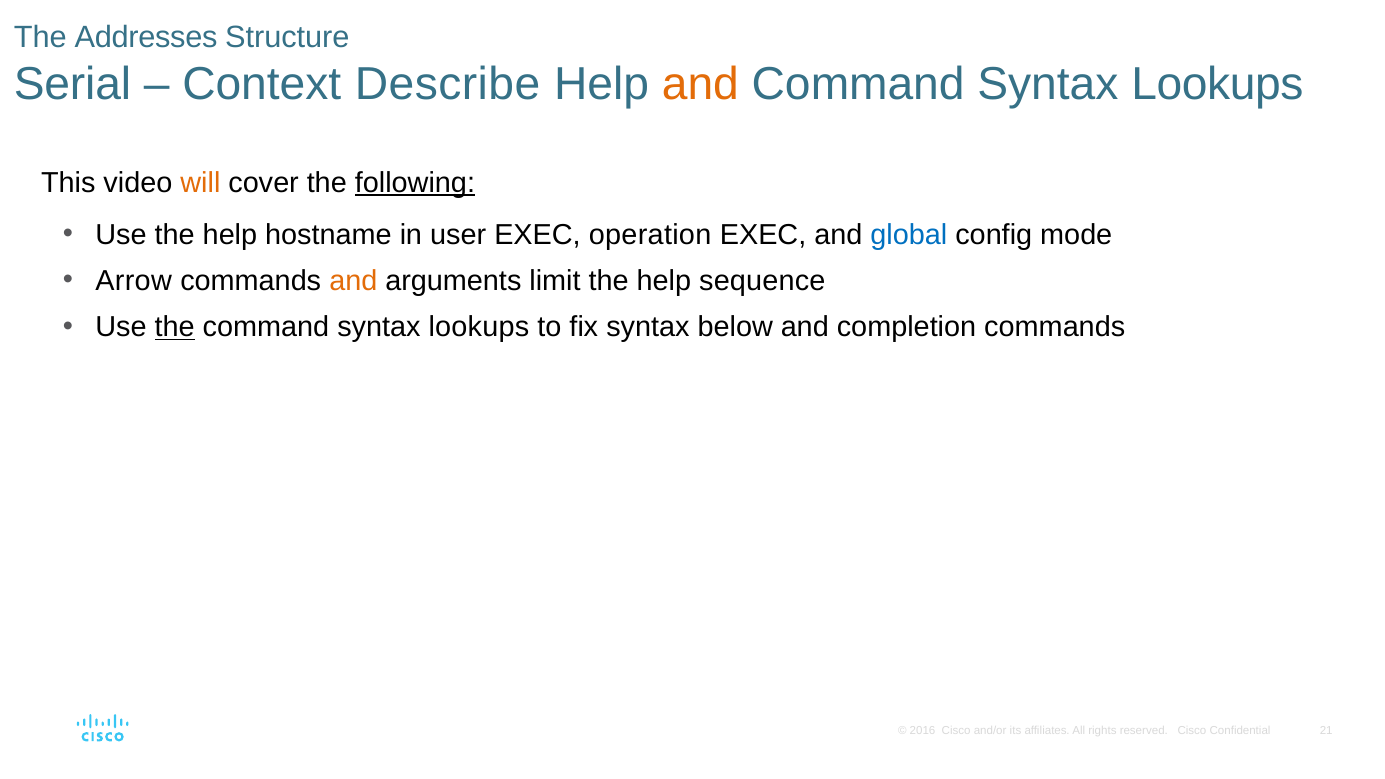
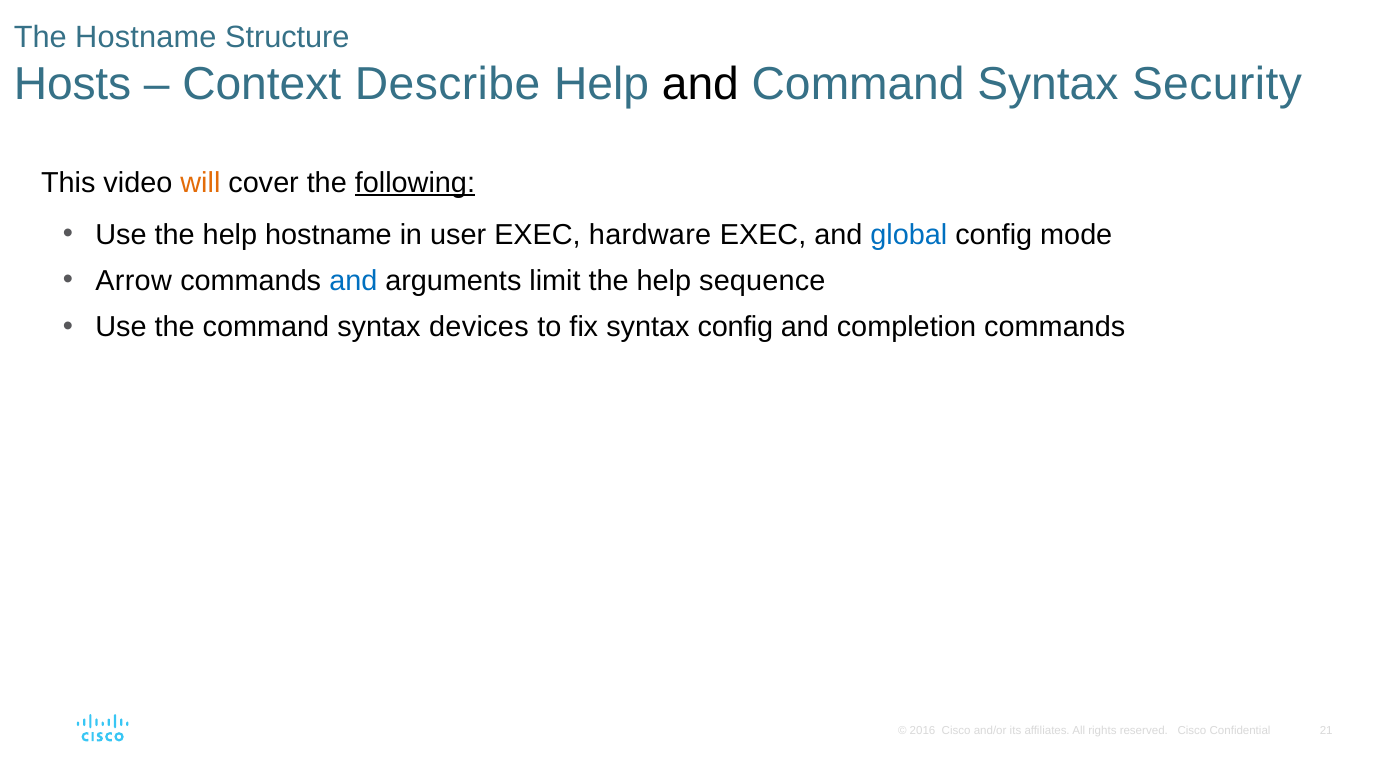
The Addresses: Addresses -> Hostname
Serial: Serial -> Hosts
and at (700, 85) colour: orange -> black
Lookups at (1217, 85): Lookups -> Security
operation: operation -> hardware
and at (353, 281) colour: orange -> blue
the at (175, 327) underline: present -> none
lookups at (479, 327): lookups -> devices
syntax below: below -> config
